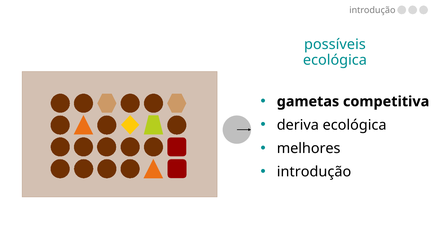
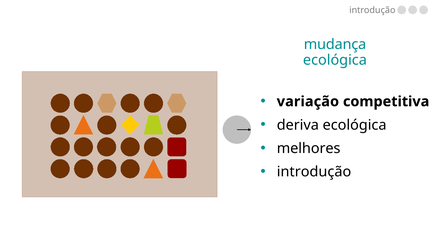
possíveis: possíveis -> mudança
gametas: gametas -> variação
